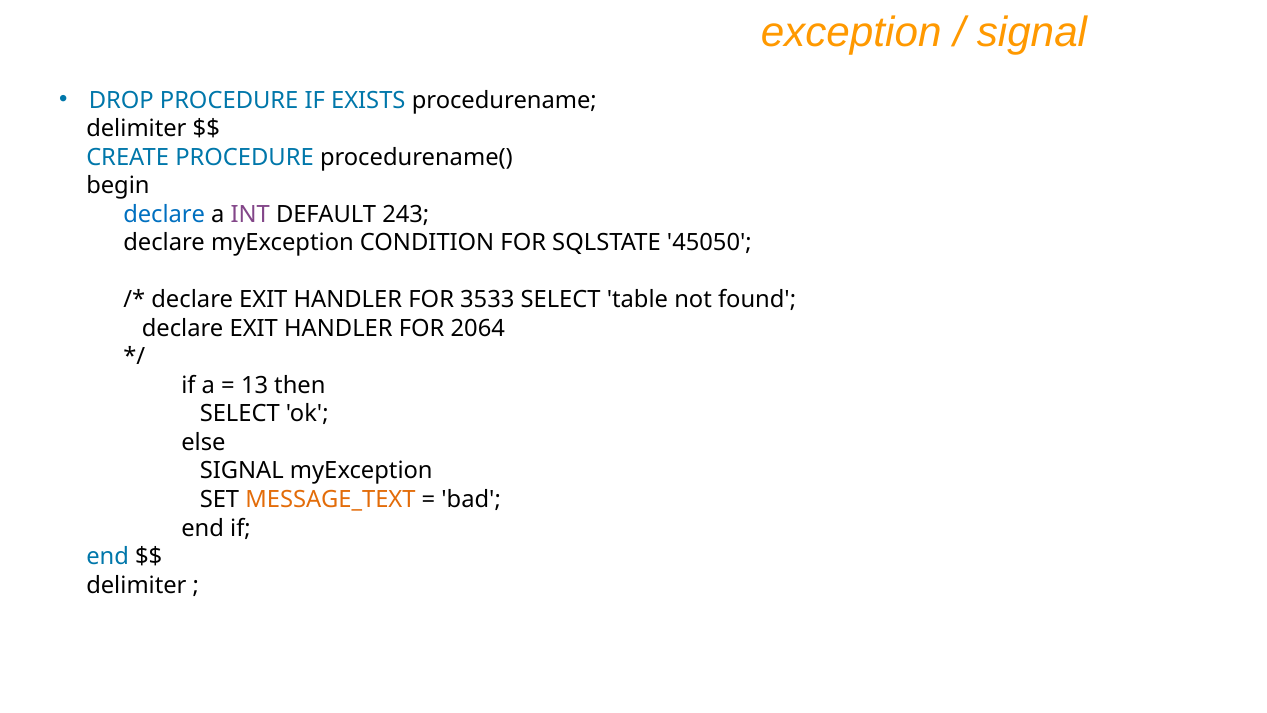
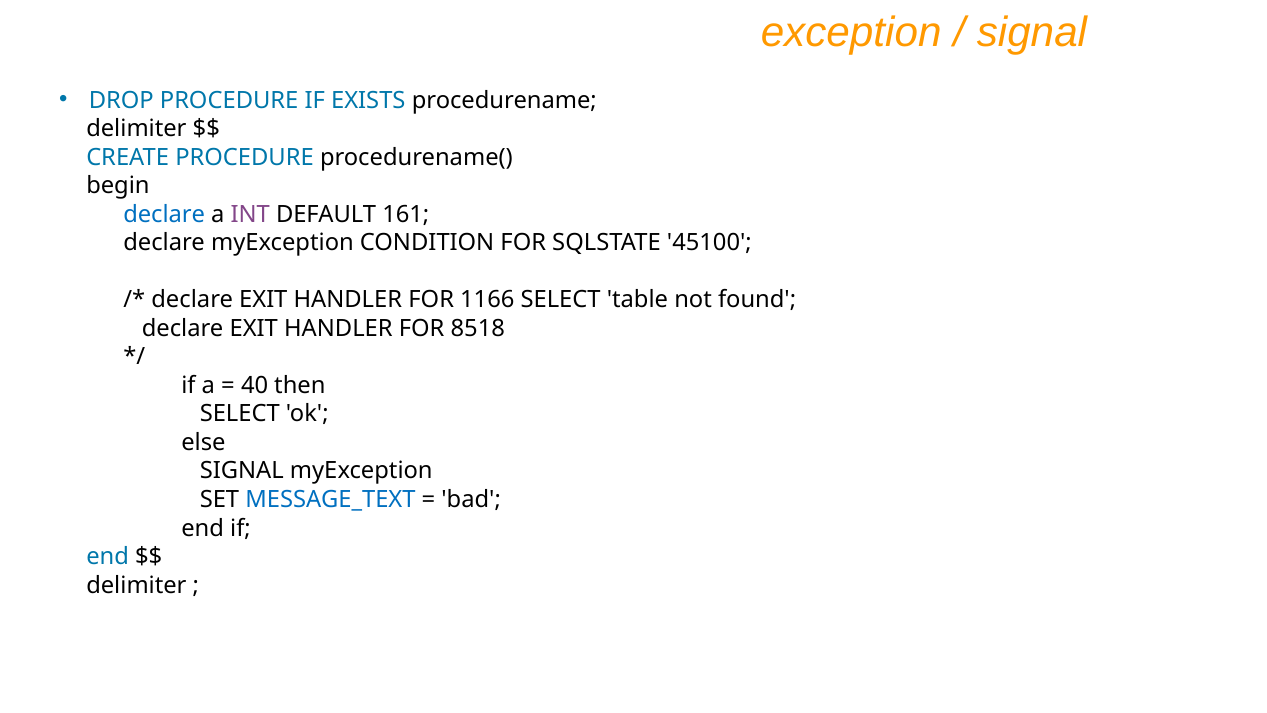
243: 243 -> 161
45050: 45050 -> 45100
3533: 3533 -> 1166
2064: 2064 -> 8518
13: 13 -> 40
MESSAGE_TEXT colour: orange -> blue
